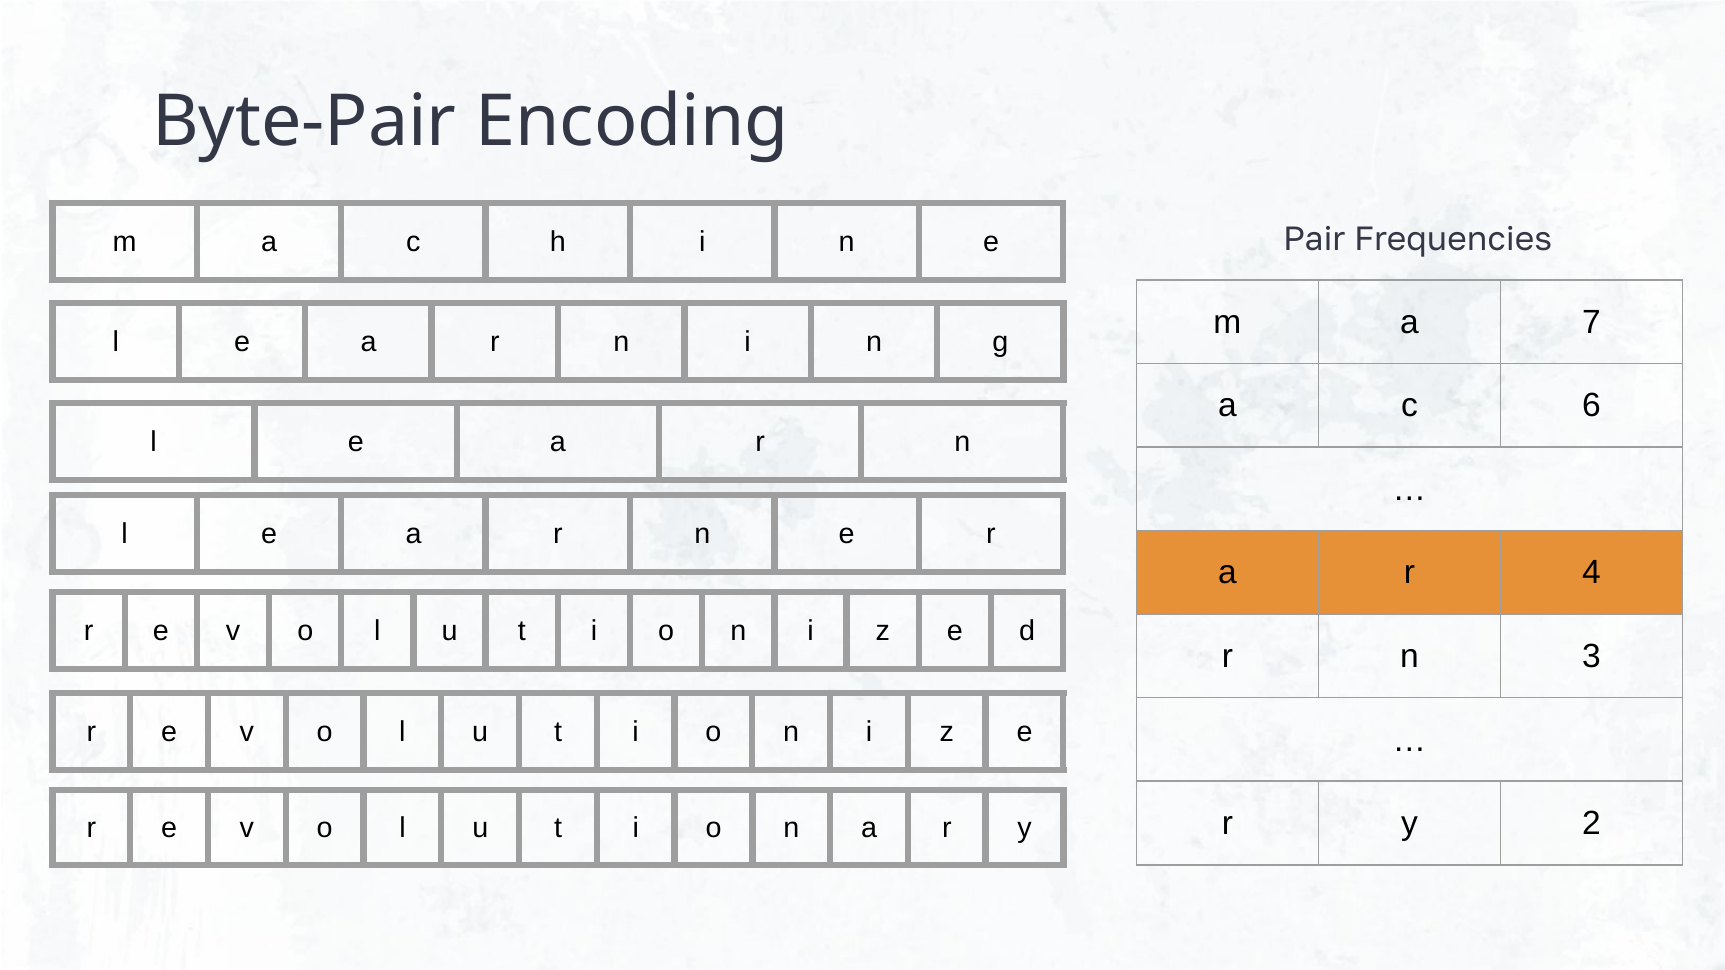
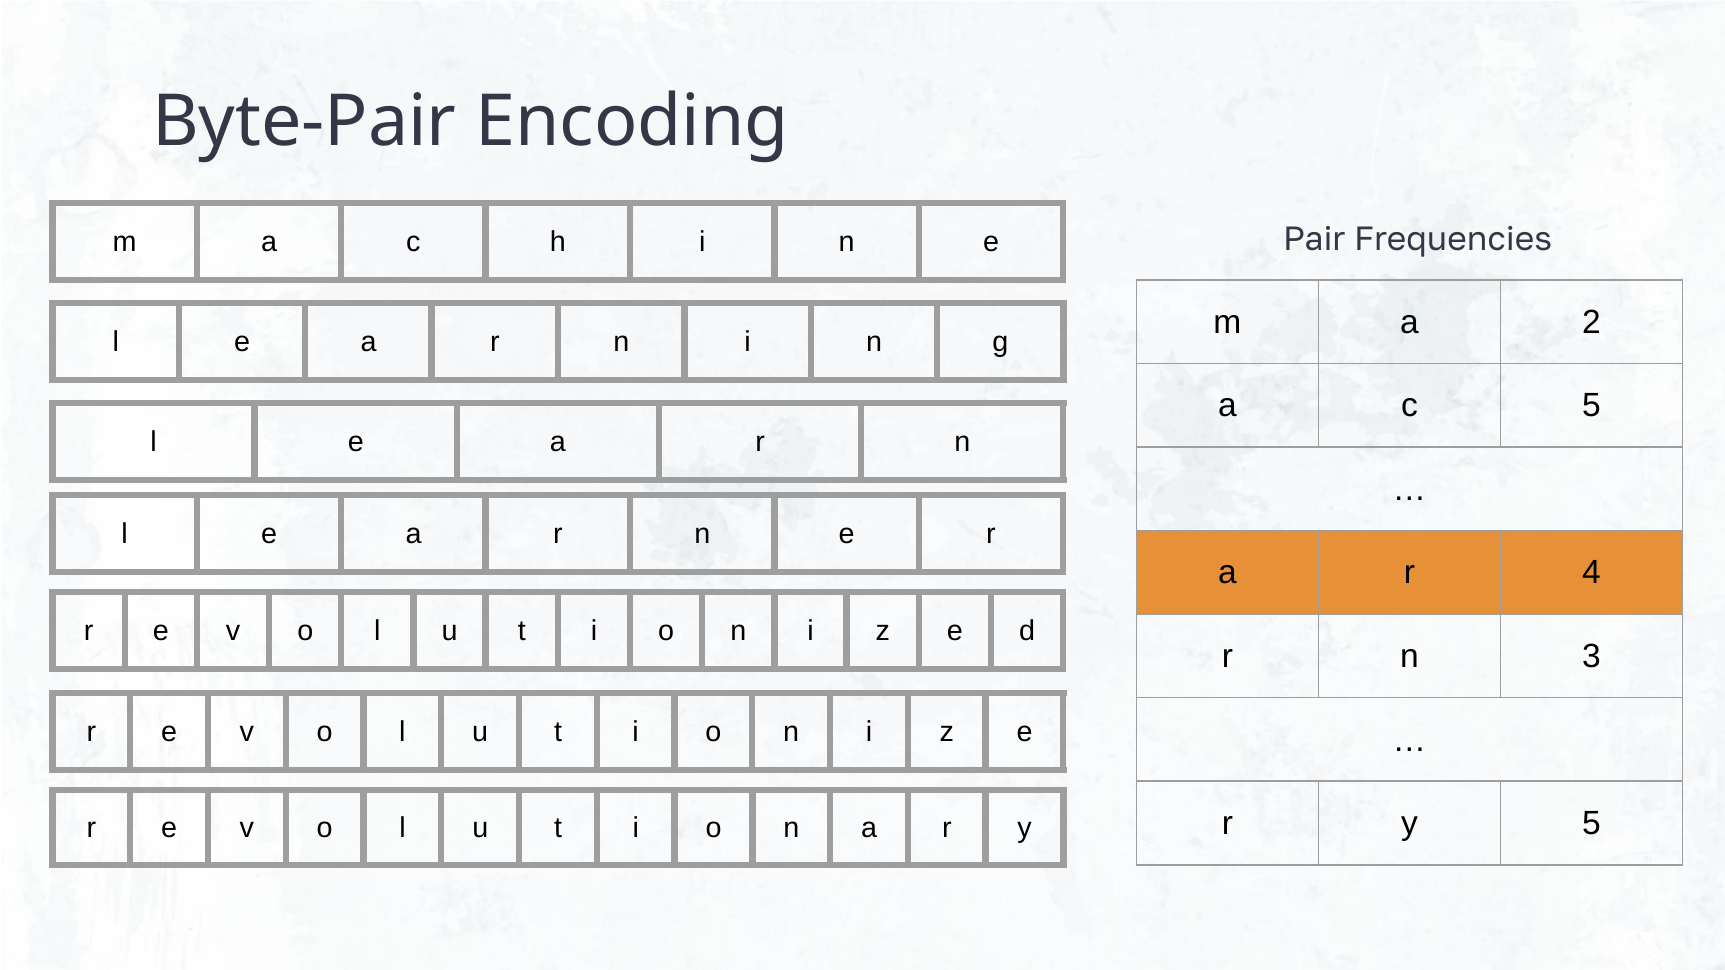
7: 7 -> 2
c 6: 6 -> 5
y 2: 2 -> 5
